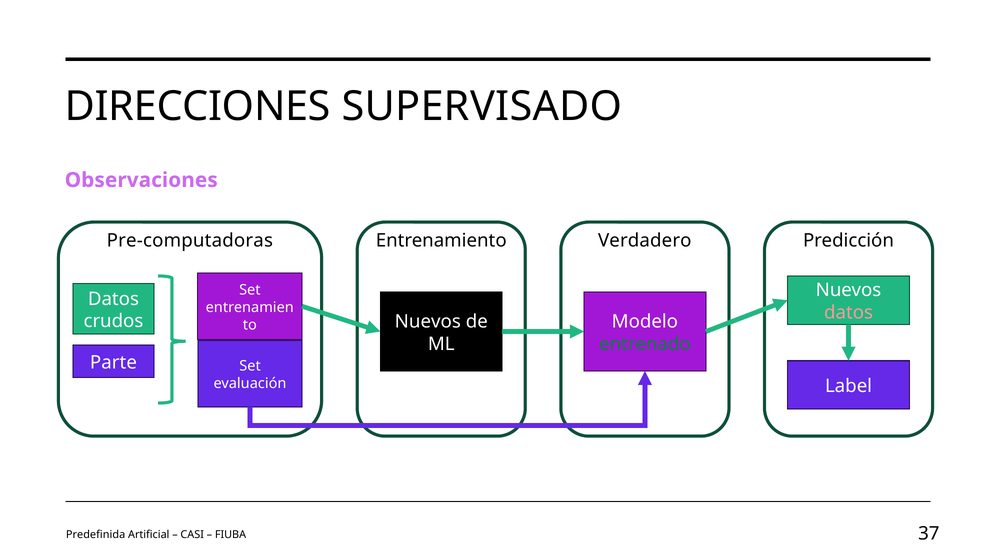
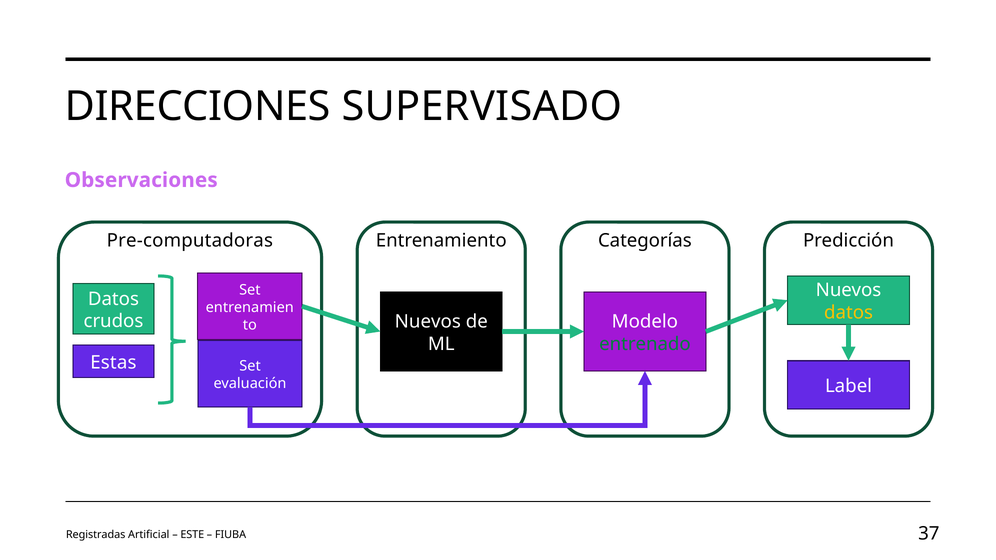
Verdadero: Verdadero -> Categorías
datos at (849, 313) colour: pink -> yellow
Parte: Parte -> Estas
Predefinida: Predefinida -> Registradas
CASI: CASI -> ESTE
